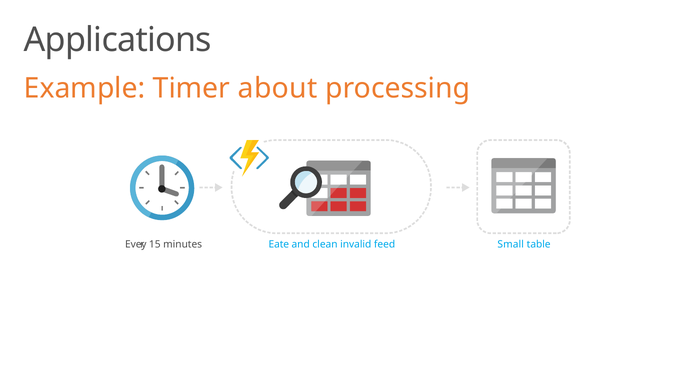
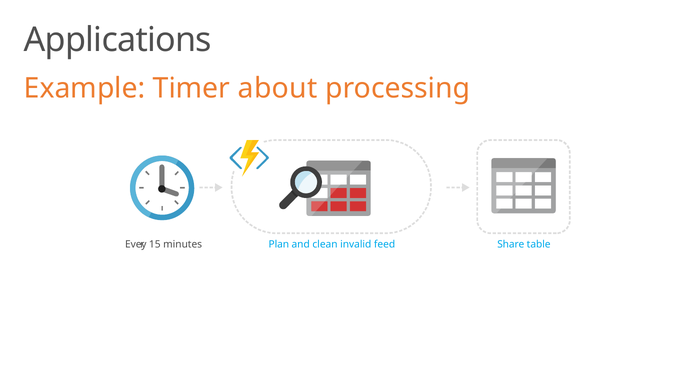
Eate: Eate -> Plan
Small: Small -> Share
